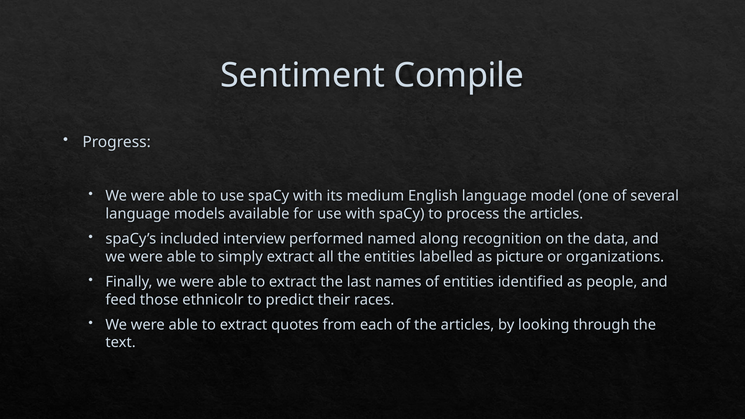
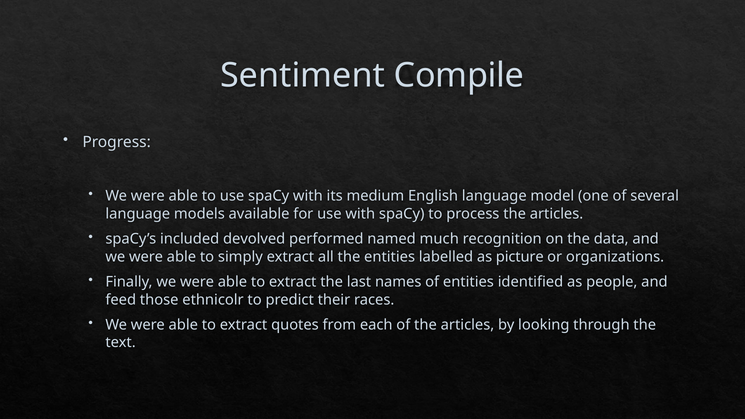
interview: interview -> devolved
along: along -> much
